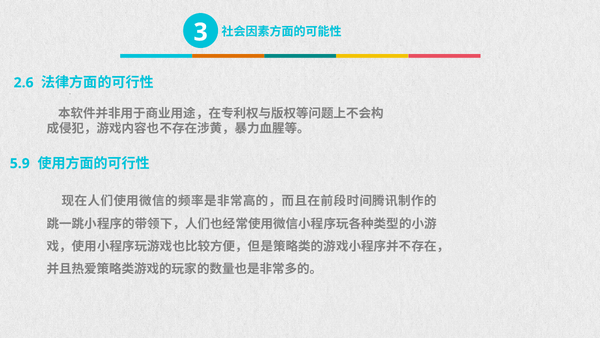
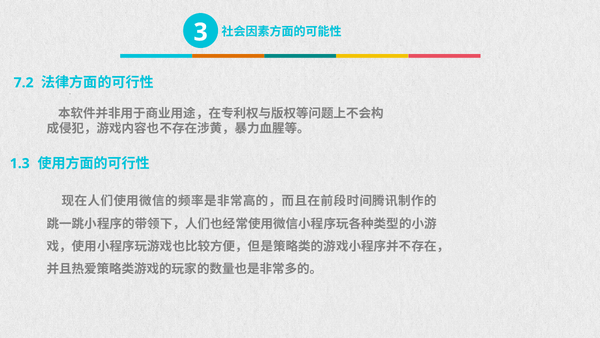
2.6: 2.6 -> 7.2
5.9: 5.9 -> 1.3
